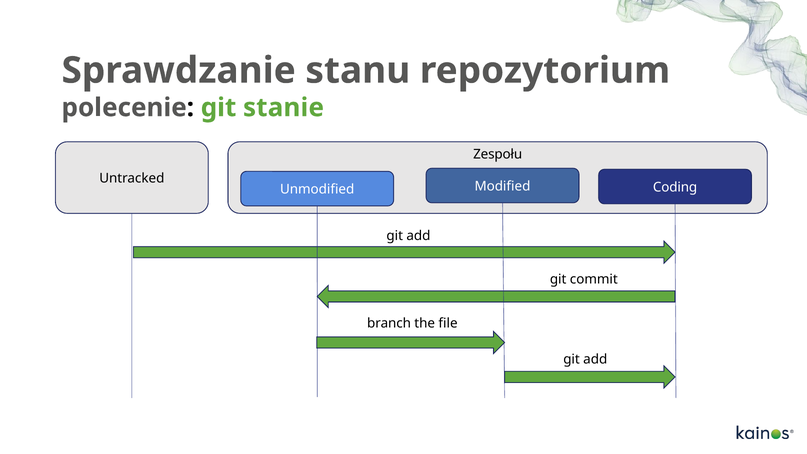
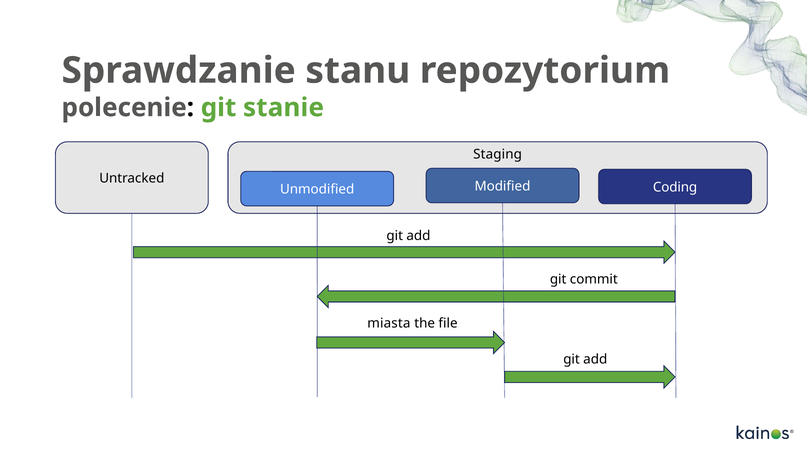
Zespołu: Zespołu -> Staging
branch: branch -> miasta
